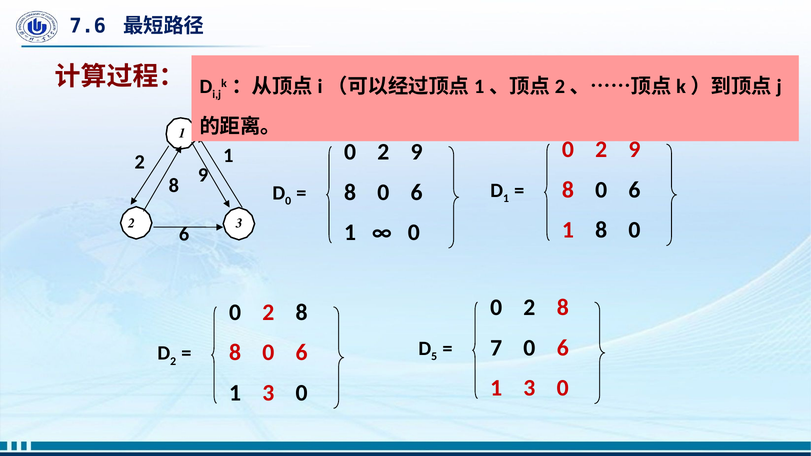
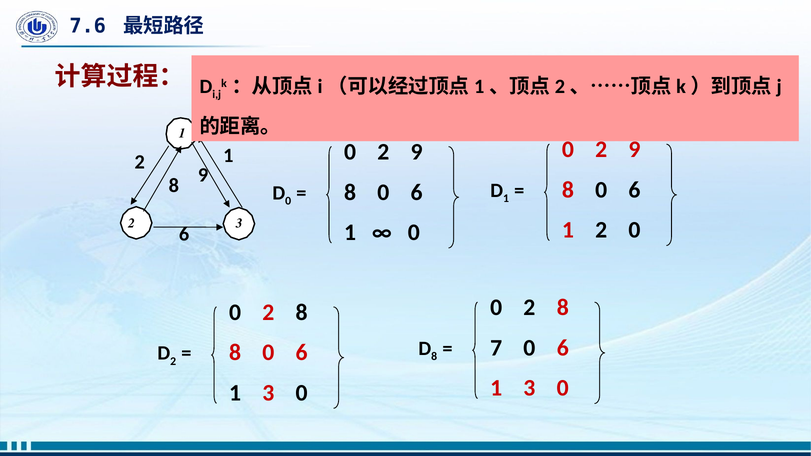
8 at (601, 230): 8 -> 2
5 at (434, 357): 5 -> 8
